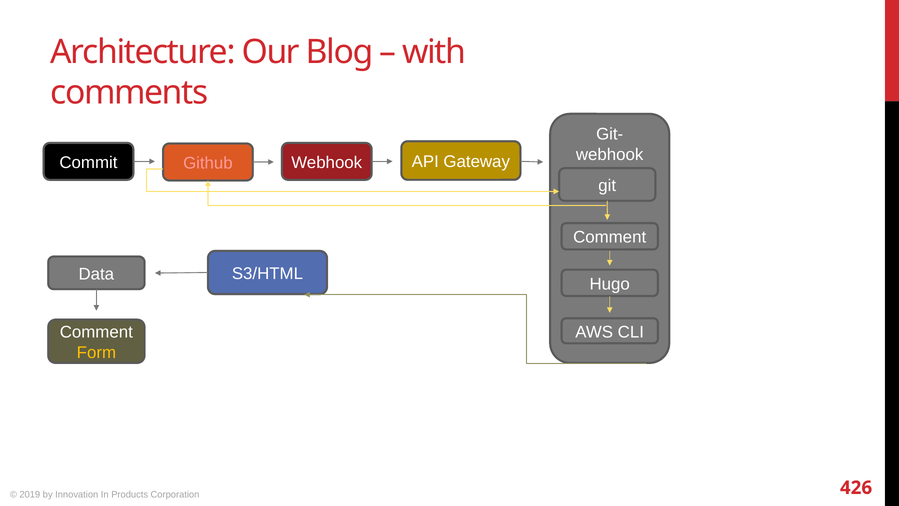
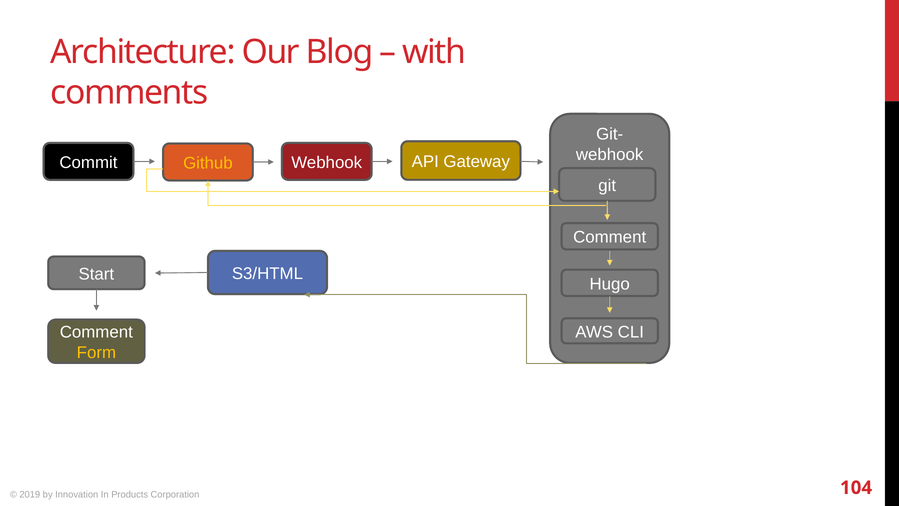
Github colour: pink -> yellow
Data: Data -> Start
426: 426 -> 104
